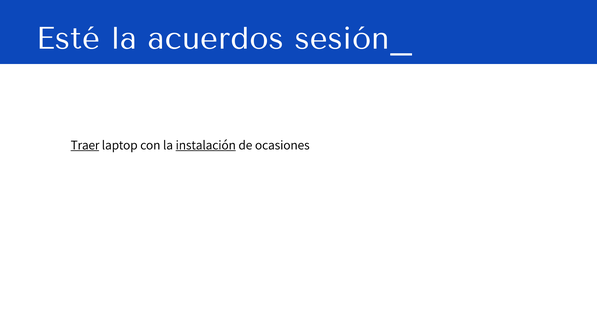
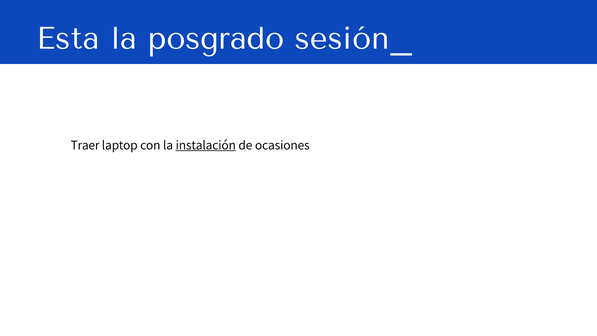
Esté: Esté -> Esta
acuerdos: acuerdos -> posgrado
Traer underline: present -> none
